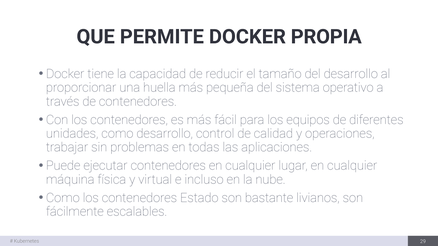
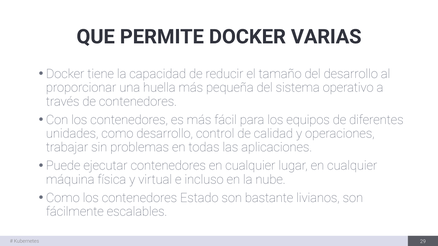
PROPIA: PROPIA -> VARIAS
